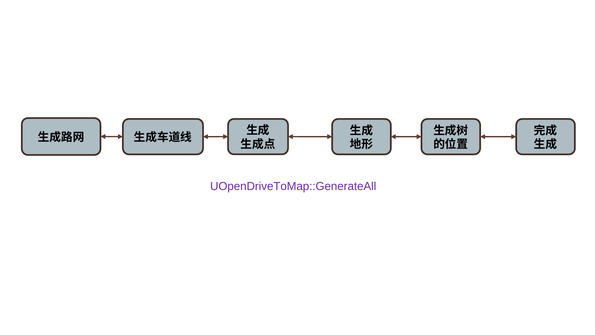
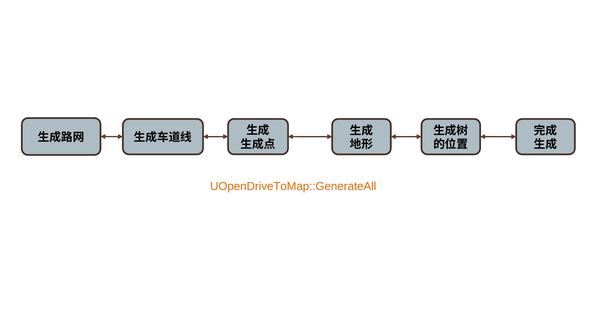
UOpenDriveToMap::GenerateAll colour: purple -> orange
